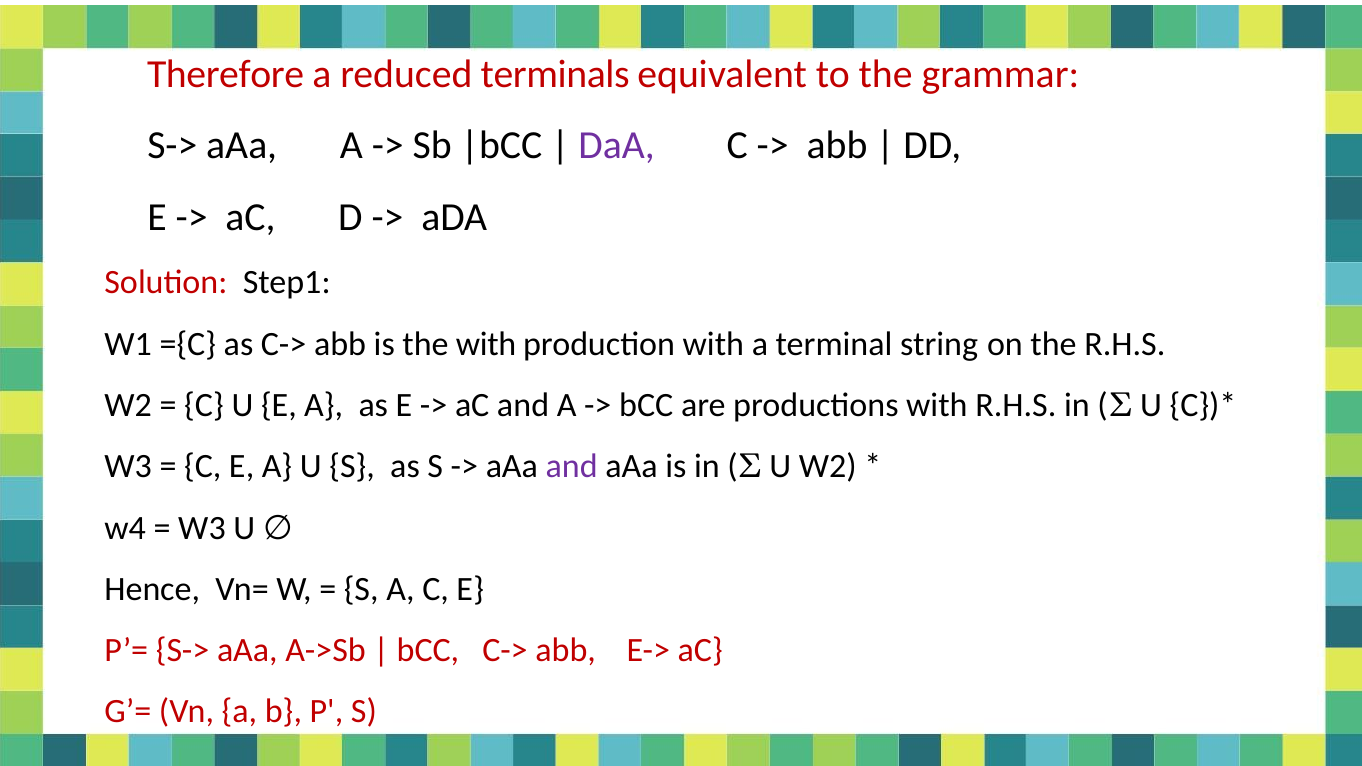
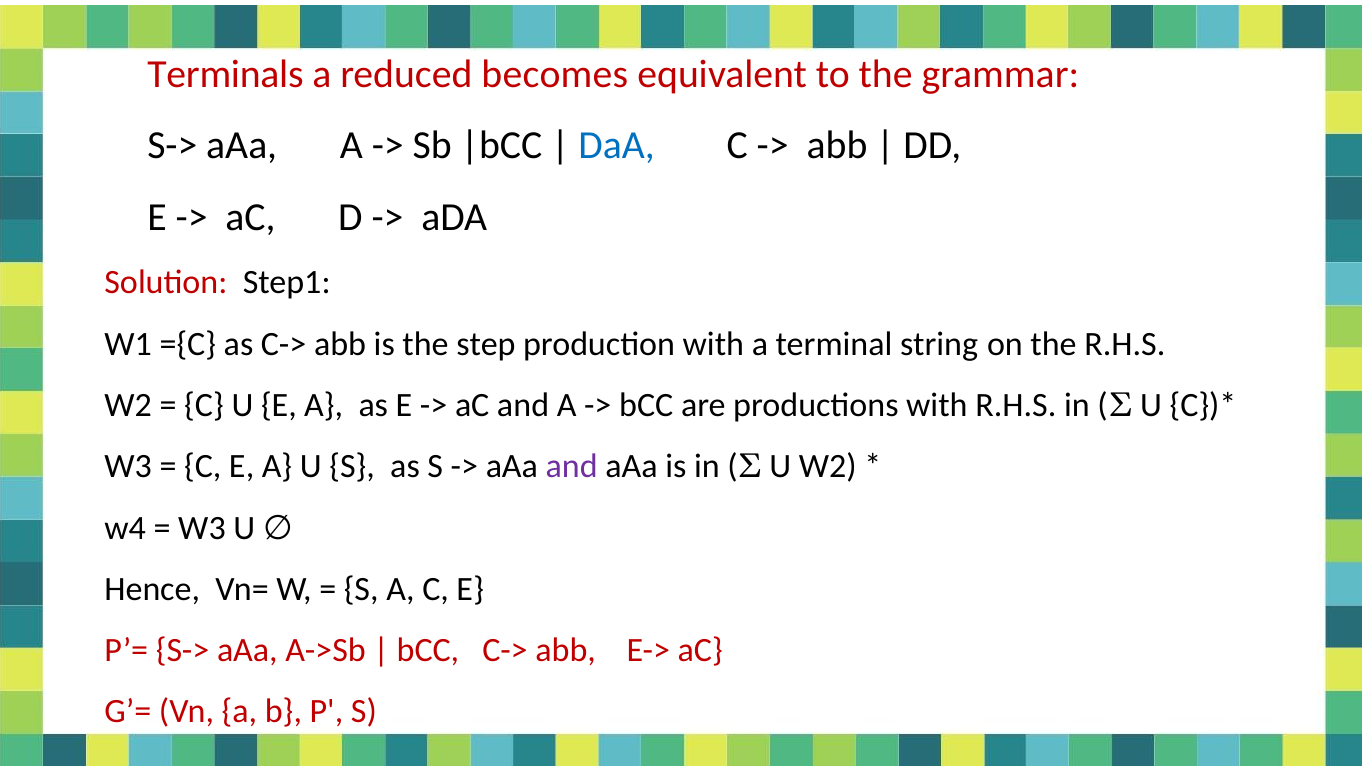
Therefore: Therefore -> Terminals
terminals: terminals -> becomes
DaA colour: purple -> blue
the with: with -> step
